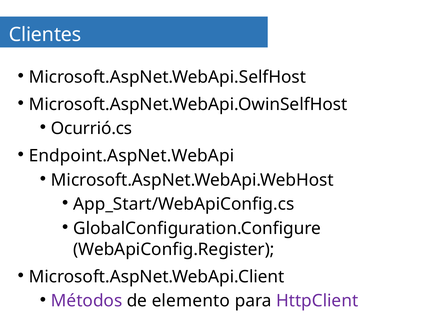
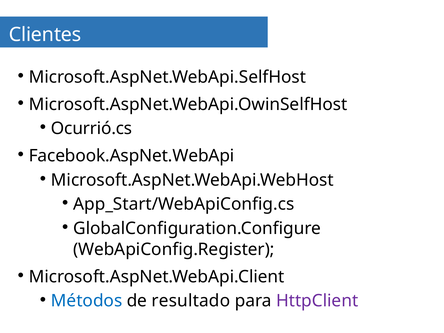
Endpoint.AspNet.WebApi: Endpoint.AspNet.WebApi -> Facebook.AspNet.WebApi
Métodos colour: purple -> blue
elemento: elemento -> resultado
